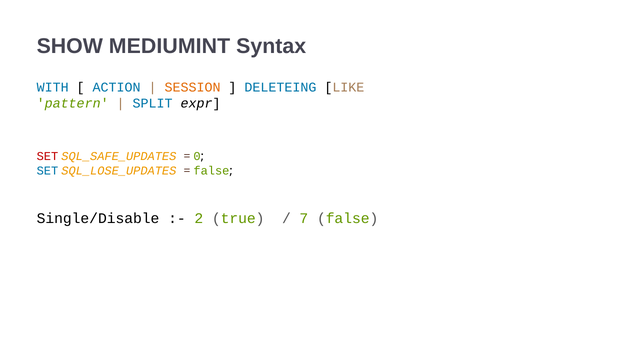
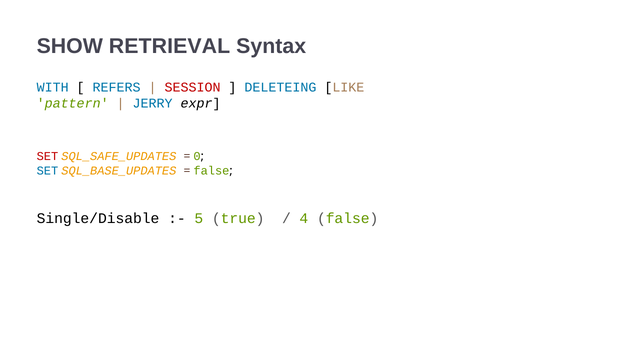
MEDIUMINT: MEDIUMINT -> RETRIEVAL
ACTION: ACTION -> REFERS
SESSION colour: orange -> red
SPLIT: SPLIT -> JERRY
SQL_LOSE_UPDATES: SQL_LOSE_UPDATES -> SQL_BASE_UPDATES
2: 2 -> 5
7: 7 -> 4
